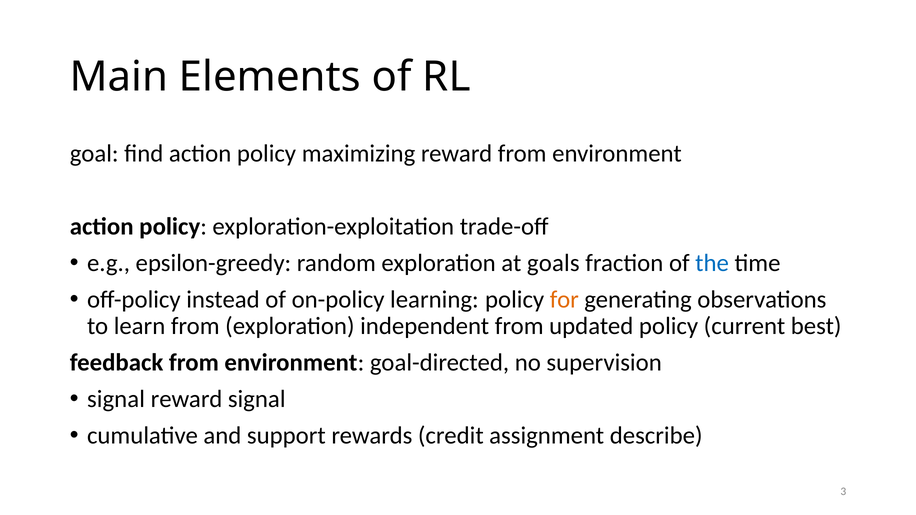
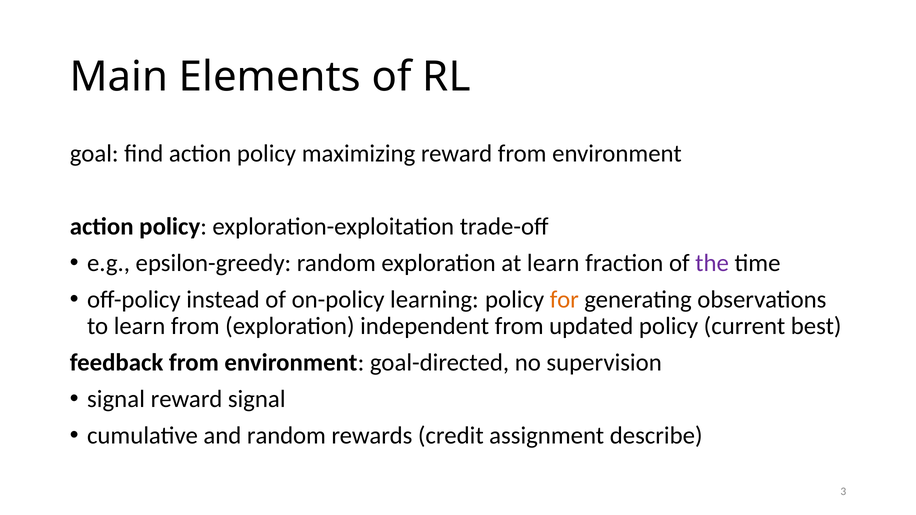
at goals: goals -> learn
the colour: blue -> purple
and support: support -> random
